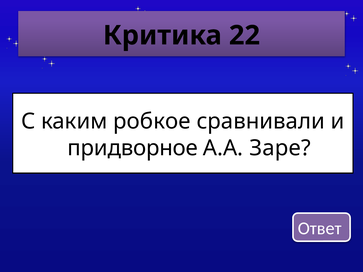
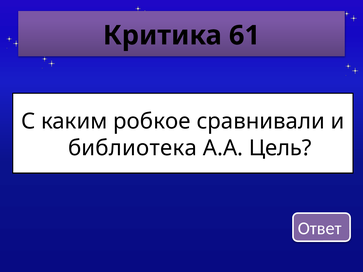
22: 22 -> 61
придворное: придворное -> библиотека
Заре: Заре -> Цель
